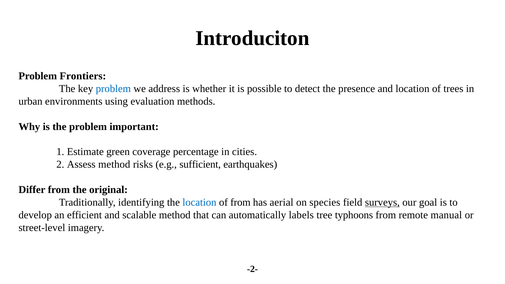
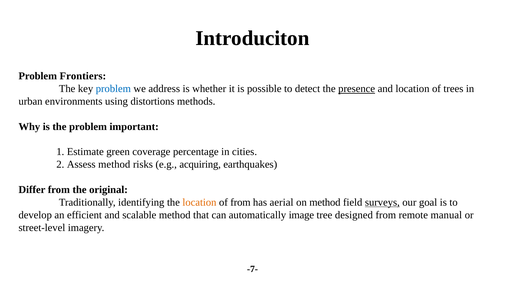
presence underline: none -> present
evaluation: evaluation -> distortions
sufficient: sufficient -> acquiring
location at (199, 202) colour: blue -> orange
on species: species -> method
labels: labels -> image
typhoons: typhoons -> designed
-2-: -2- -> -7-
